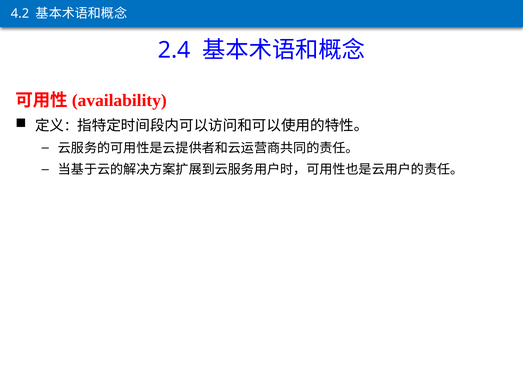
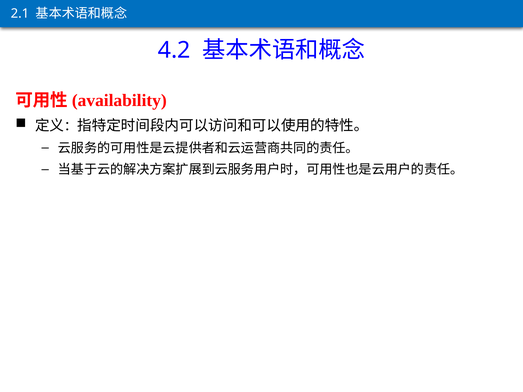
4.2: 4.2 -> 2.1
2.4: 2.4 -> 4.2
